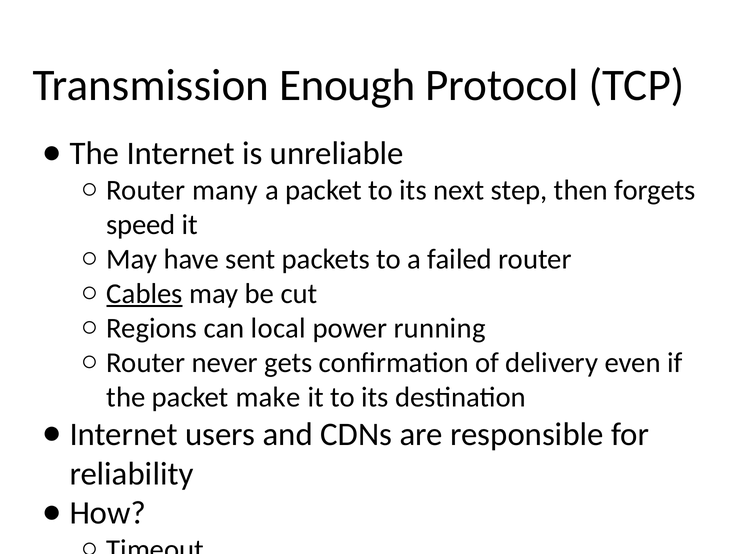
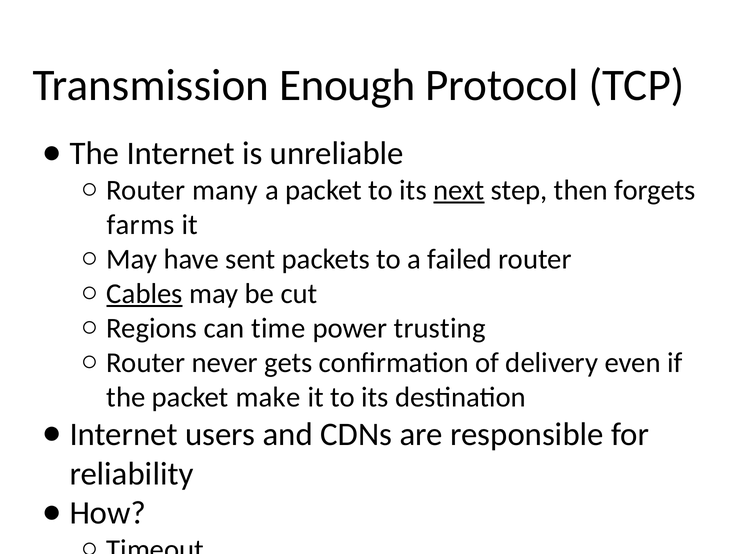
next underline: none -> present
speed: speed -> farms
local: local -> time
running: running -> trusting
